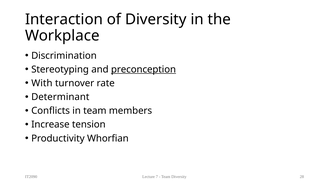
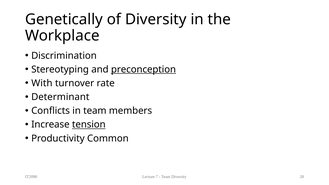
Interaction: Interaction -> Genetically
tension underline: none -> present
Whorfian: Whorfian -> Common
